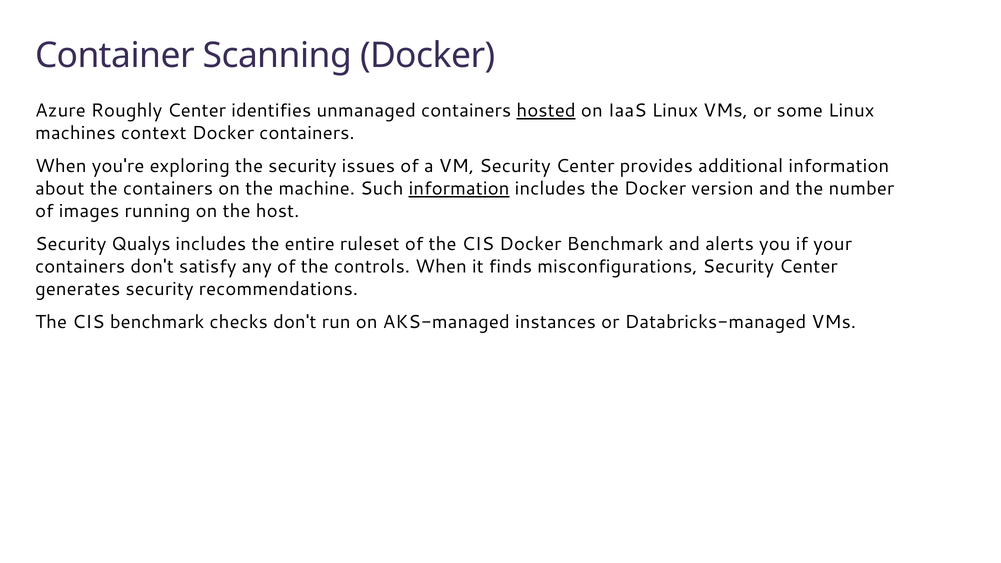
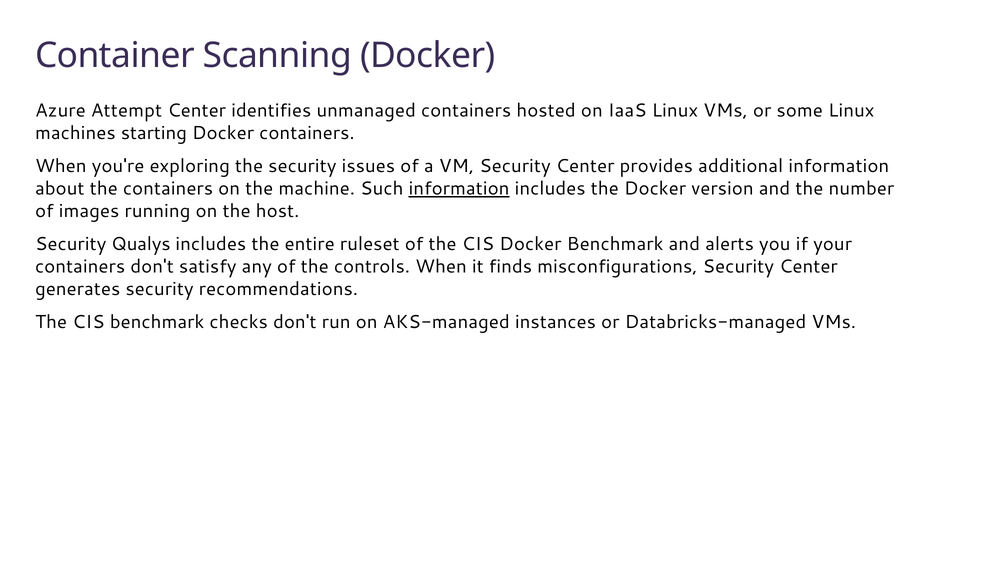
Roughly: Roughly -> Attempt
hosted underline: present -> none
context: context -> starting
